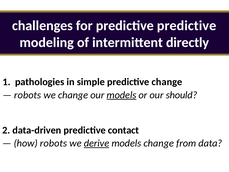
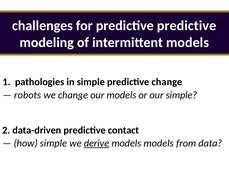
intermittent directly: directly -> models
models at (121, 95) underline: present -> none
our should: should -> simple
how robots: robots -> simple
models change: change -> models
